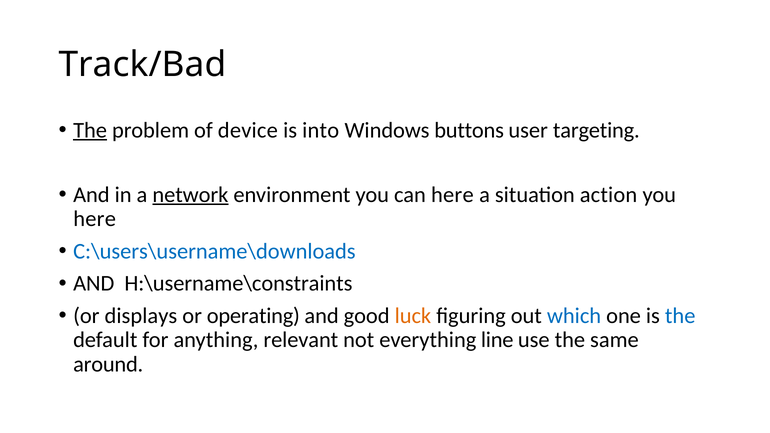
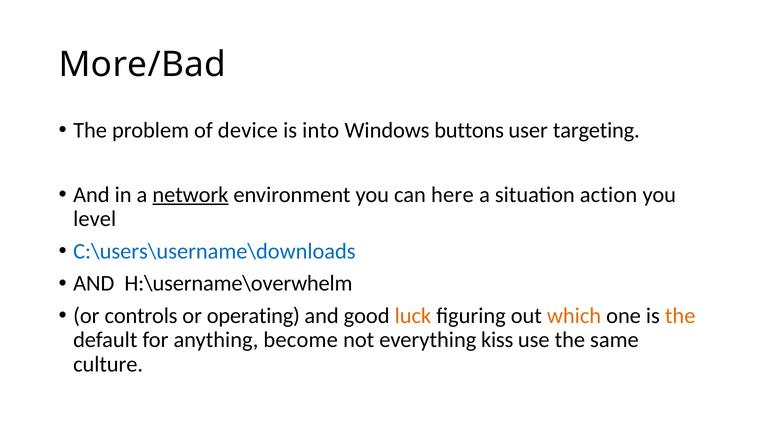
Track/Bad: Track/Bad -> More/Bad
The at (90, 130) underline: present -> none
here at (95, 219): here -> level
H:\username\constraints: H:\username\constraints -> H:\username\overwhelm
displays: displays -> controls
which colour: blue -> orange
the at (680, 316) colour: blue -> orange
relevant: relevant -> become
line: line -> kiss
around: around -> culture
